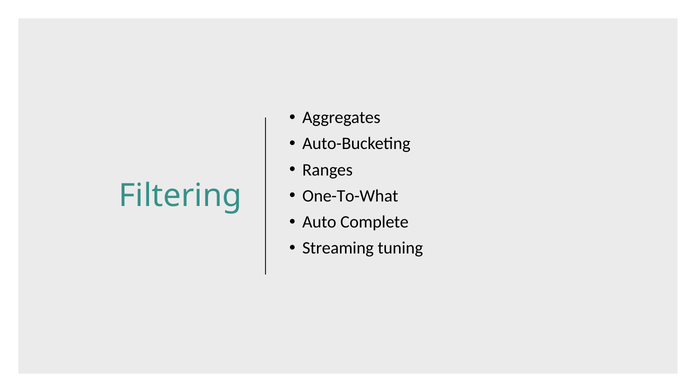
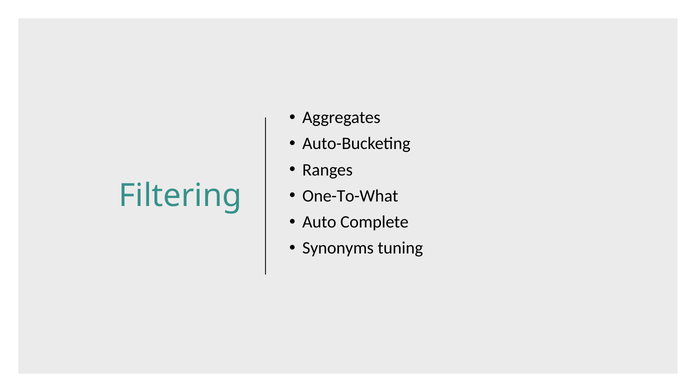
Streaming: Streaming -> Synonyms
